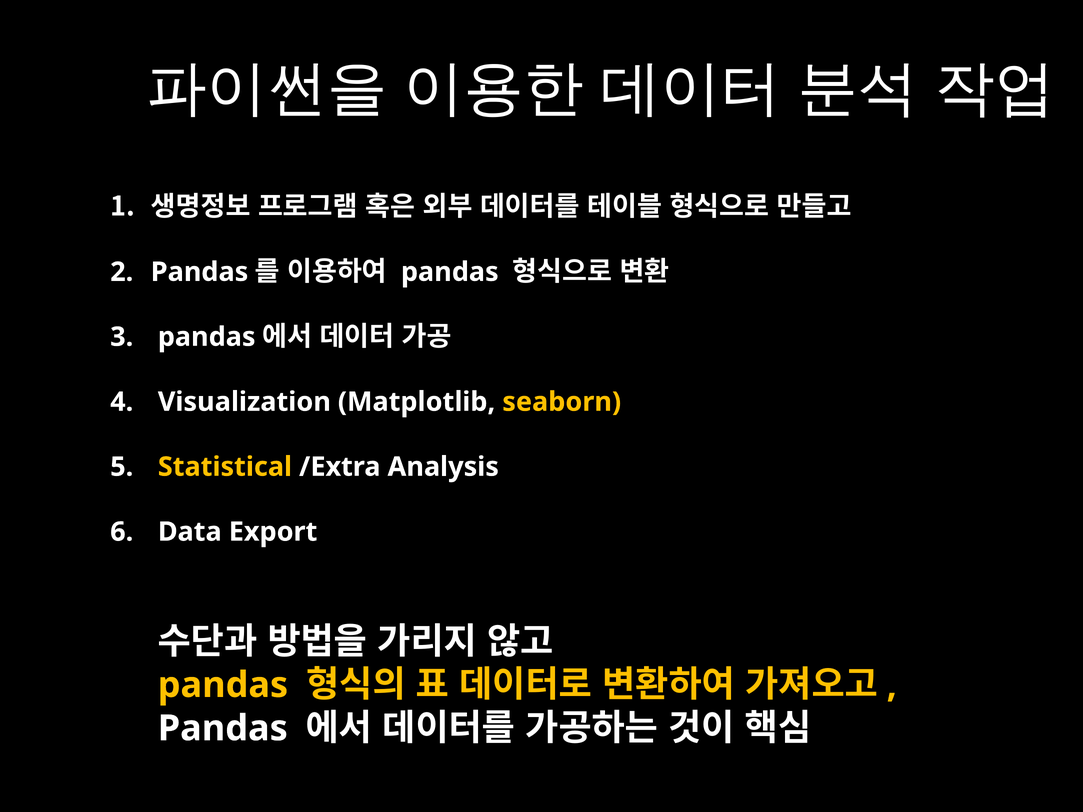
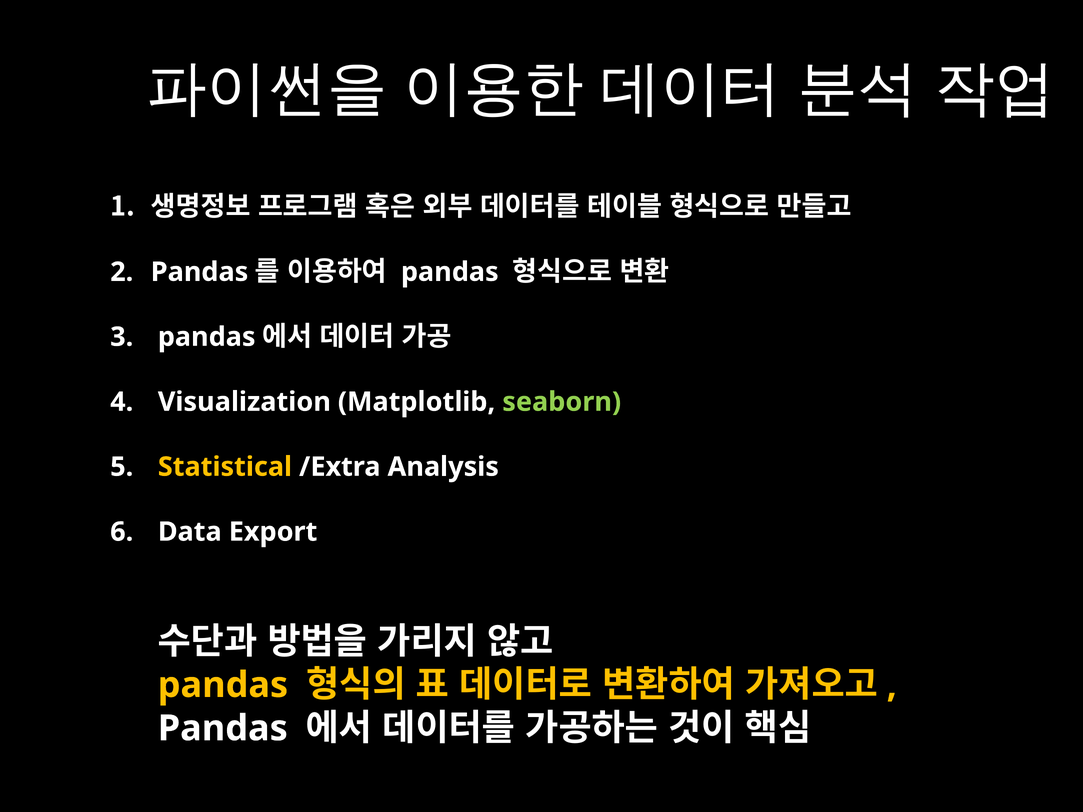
seaborn colour: yellow -> light green
